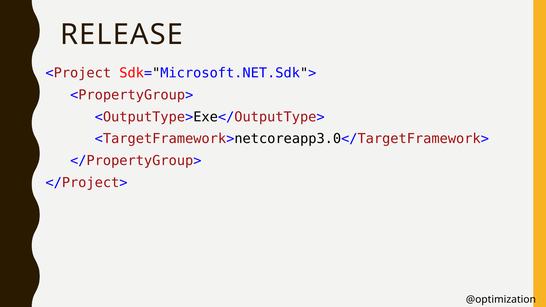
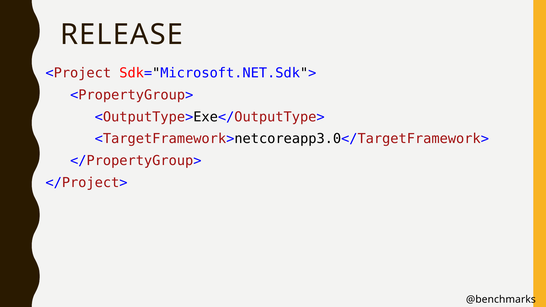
@optimization: @optimization -> @benchmarks
